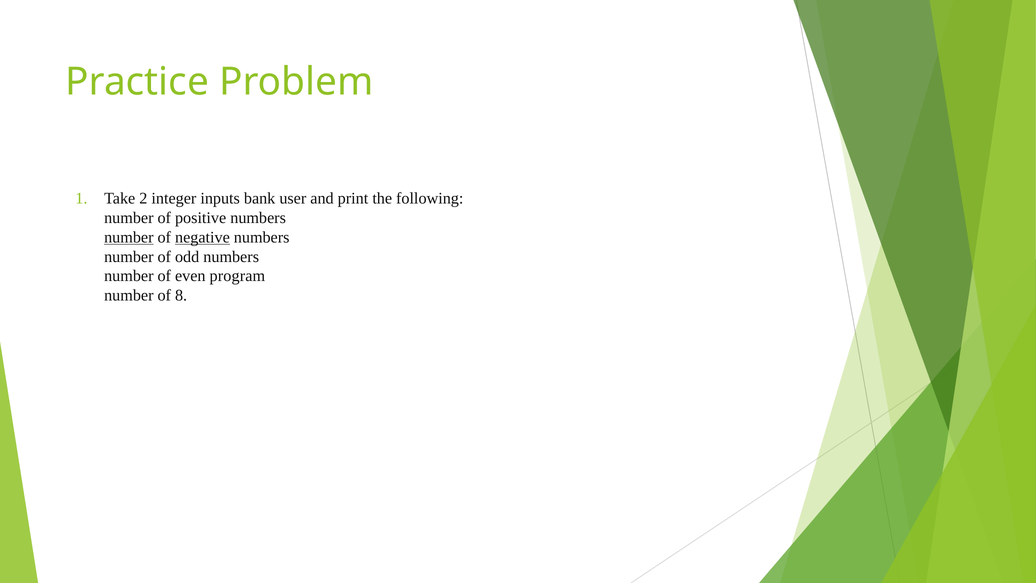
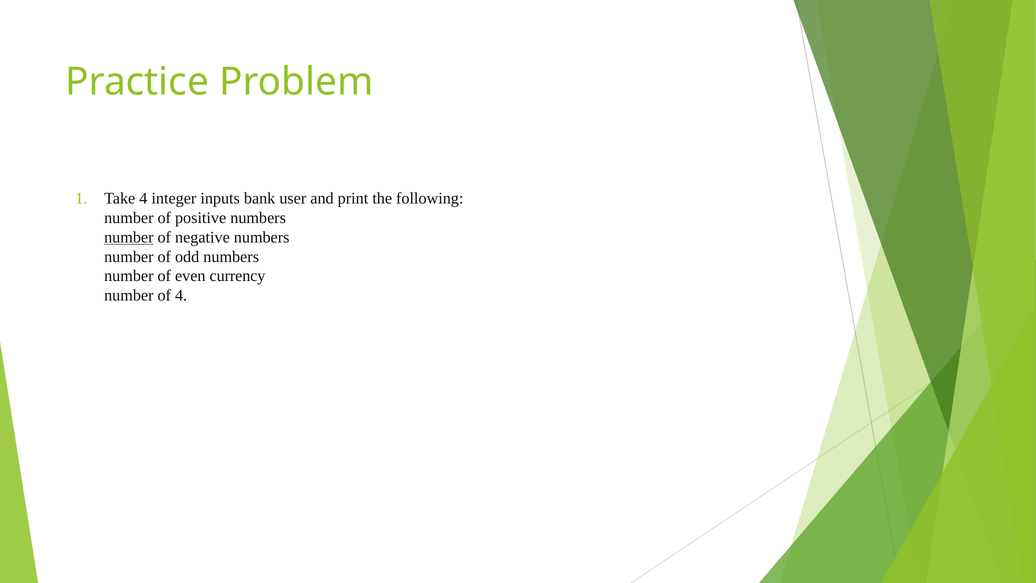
Take 2: 2 -> 4
negative underline: present -> none
program: program -> currency
of 8: 8 -> 4
